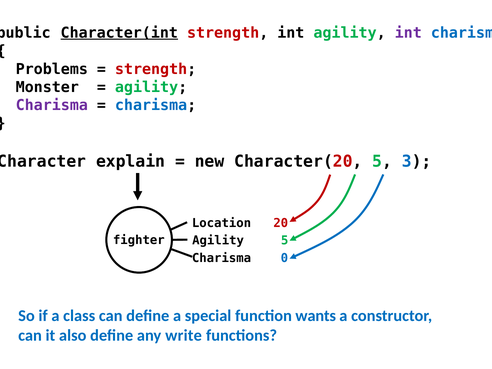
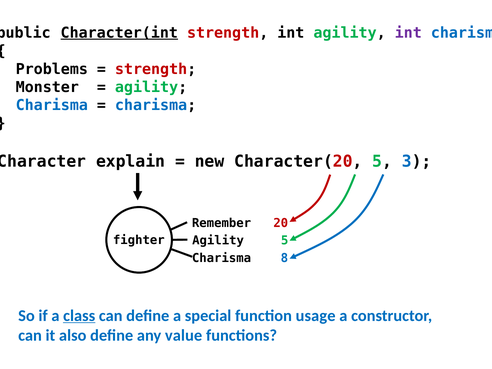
Charisma at (52, 105) colour: purple -> blue
Location: Location -> Remember
0: 0 -> 8
class underline: none -> present
wants: wants -> usage
write: write -> value
